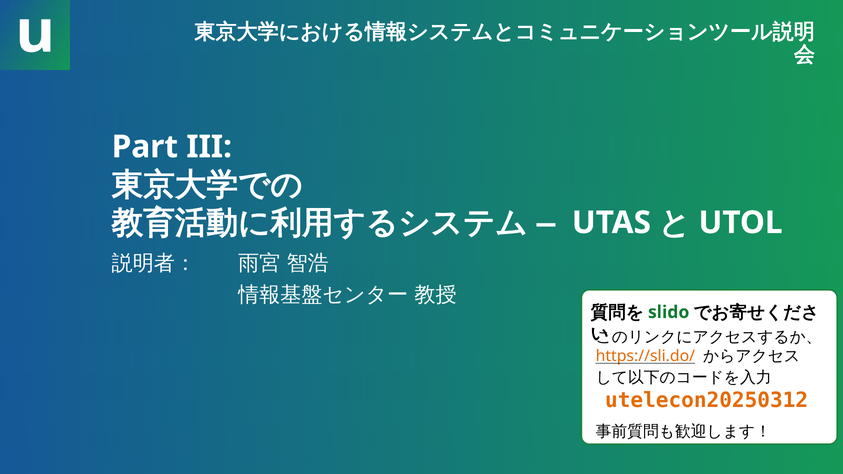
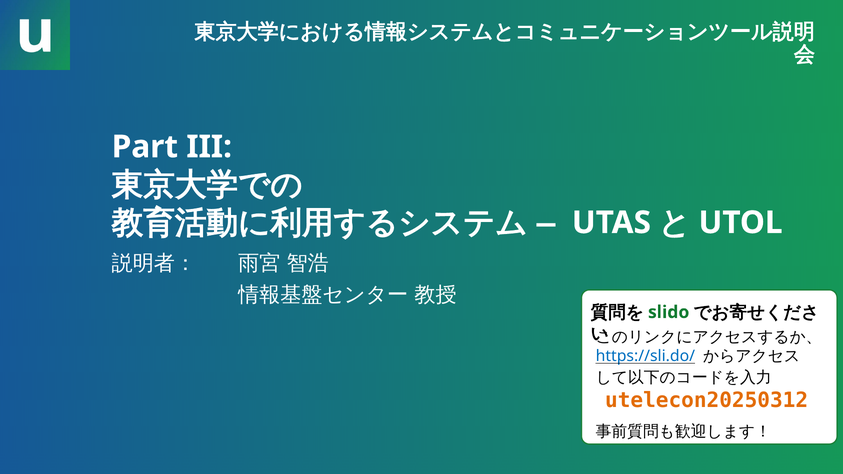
https://sli.do/ colour: orange -> blue
